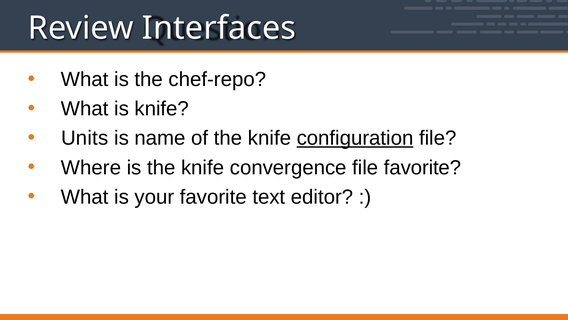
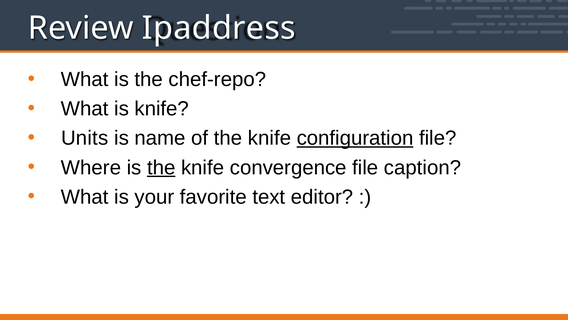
Interfaces: Interfaces -> Ipaddress
the at (161, 167) underline: none -> present
file favorite: favorite -> caption
